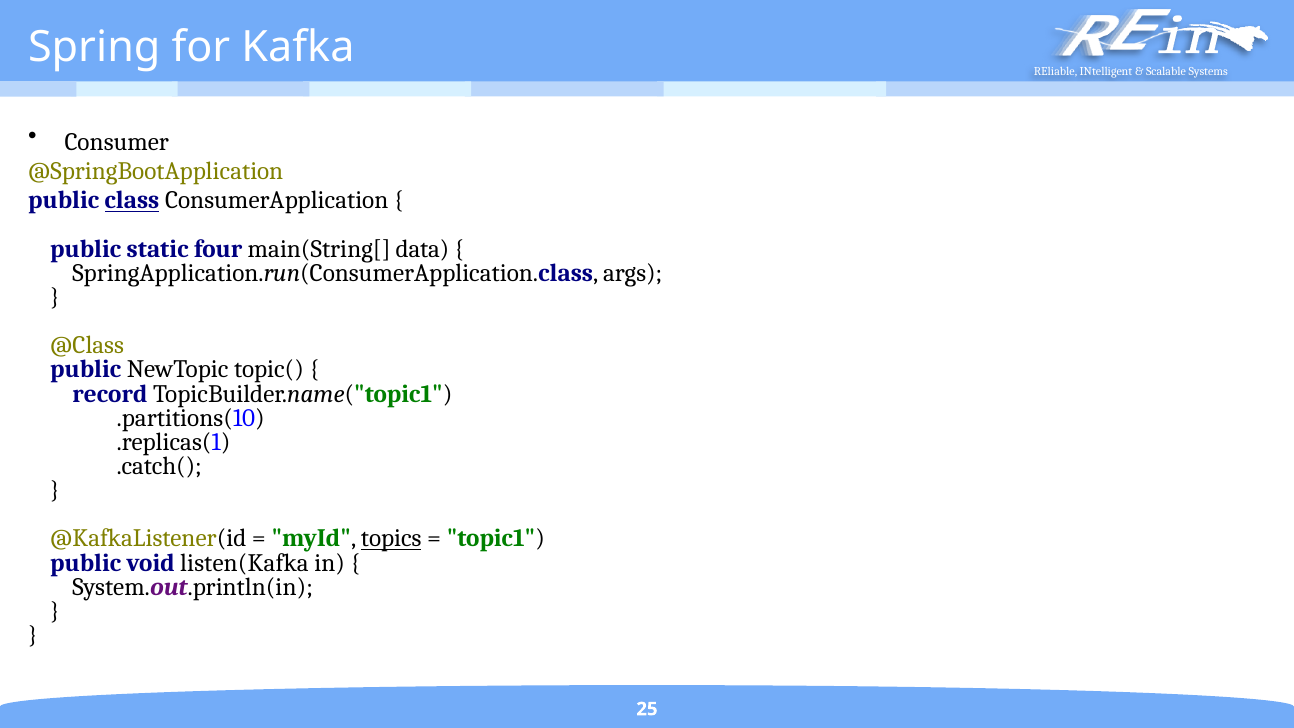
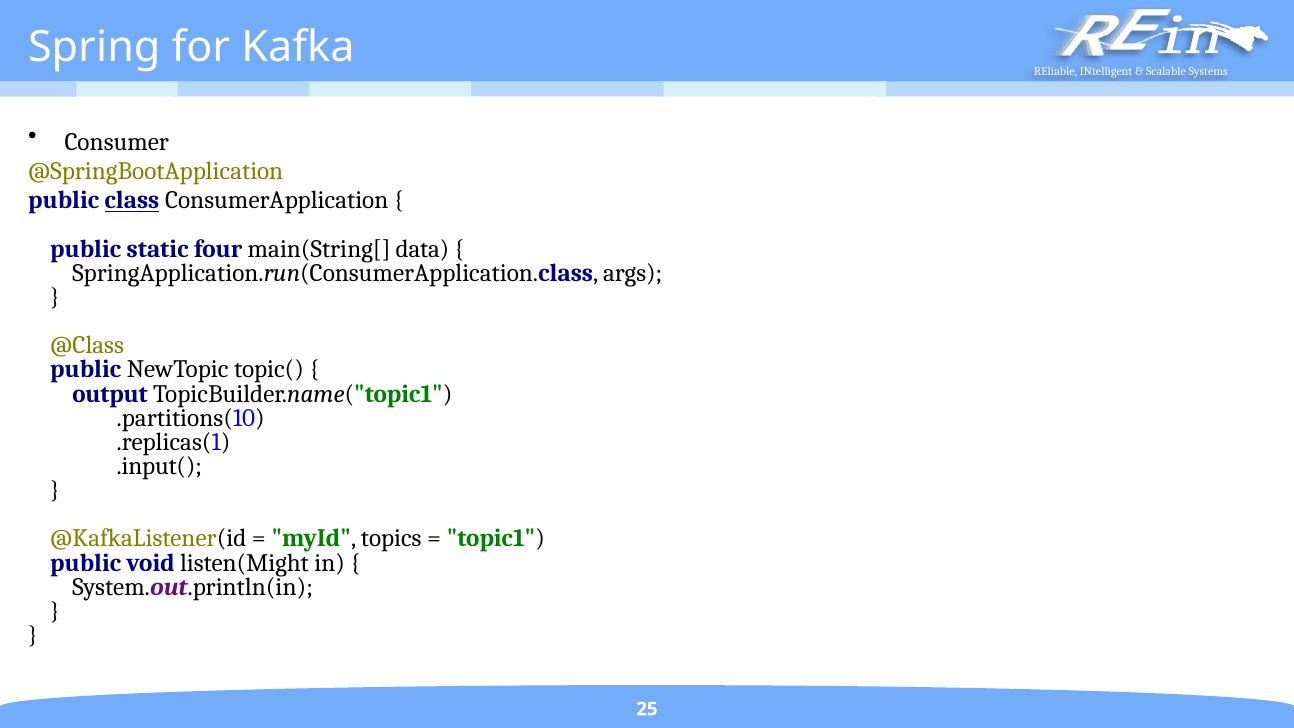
record: record -> output
.catch(: .catch( -> .input(
topics underline: present -> none
listen(Kafka: listen(Kafka -> listen(Might
